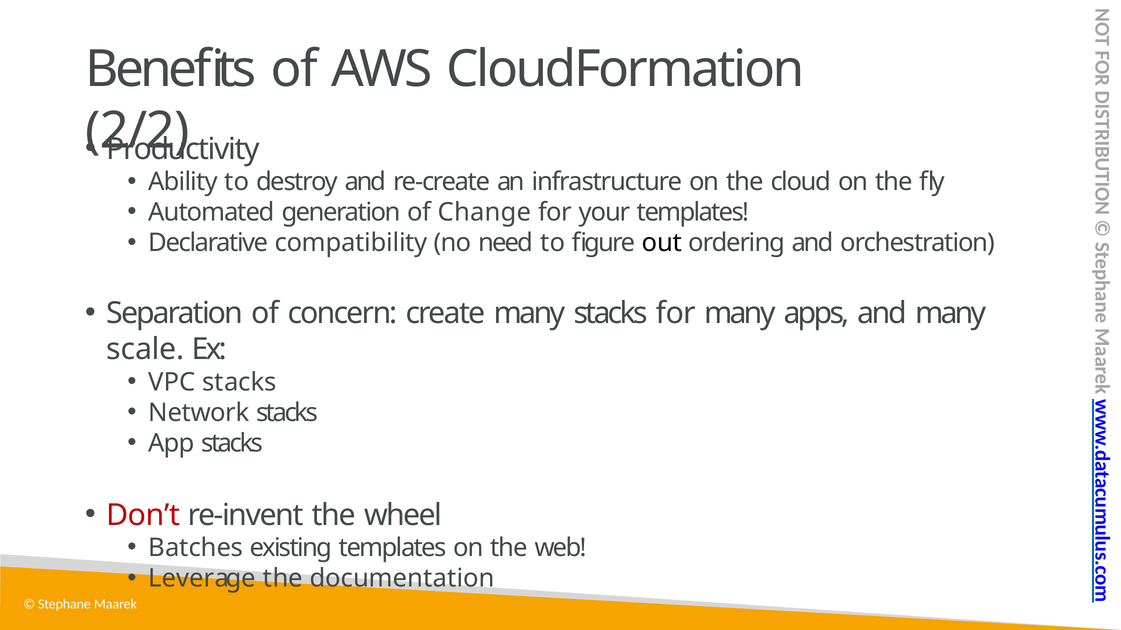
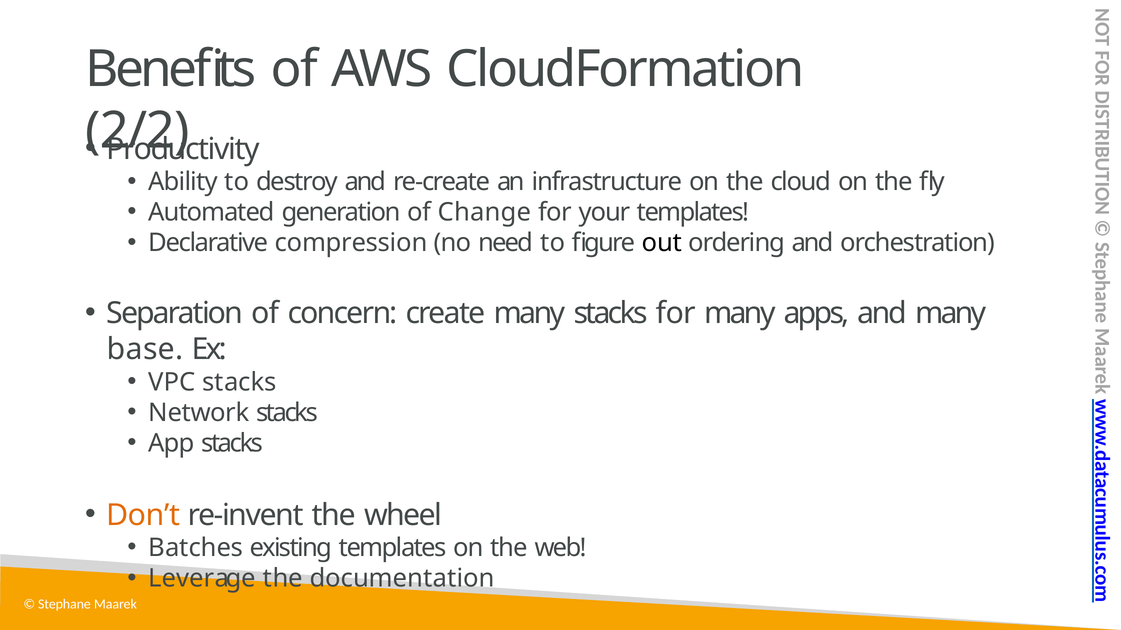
compatibility: compatibility -> compression
scale: scale -> base
Don’t colour: red -> orange
